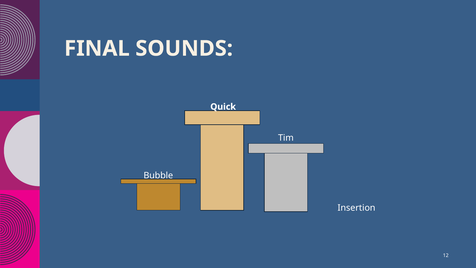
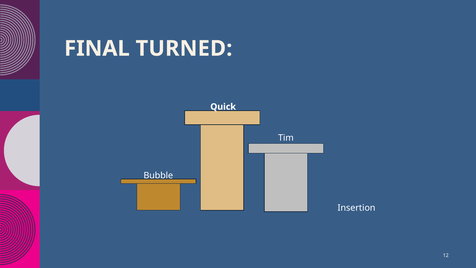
SOUNDS: SOUNDS -> TURNED
